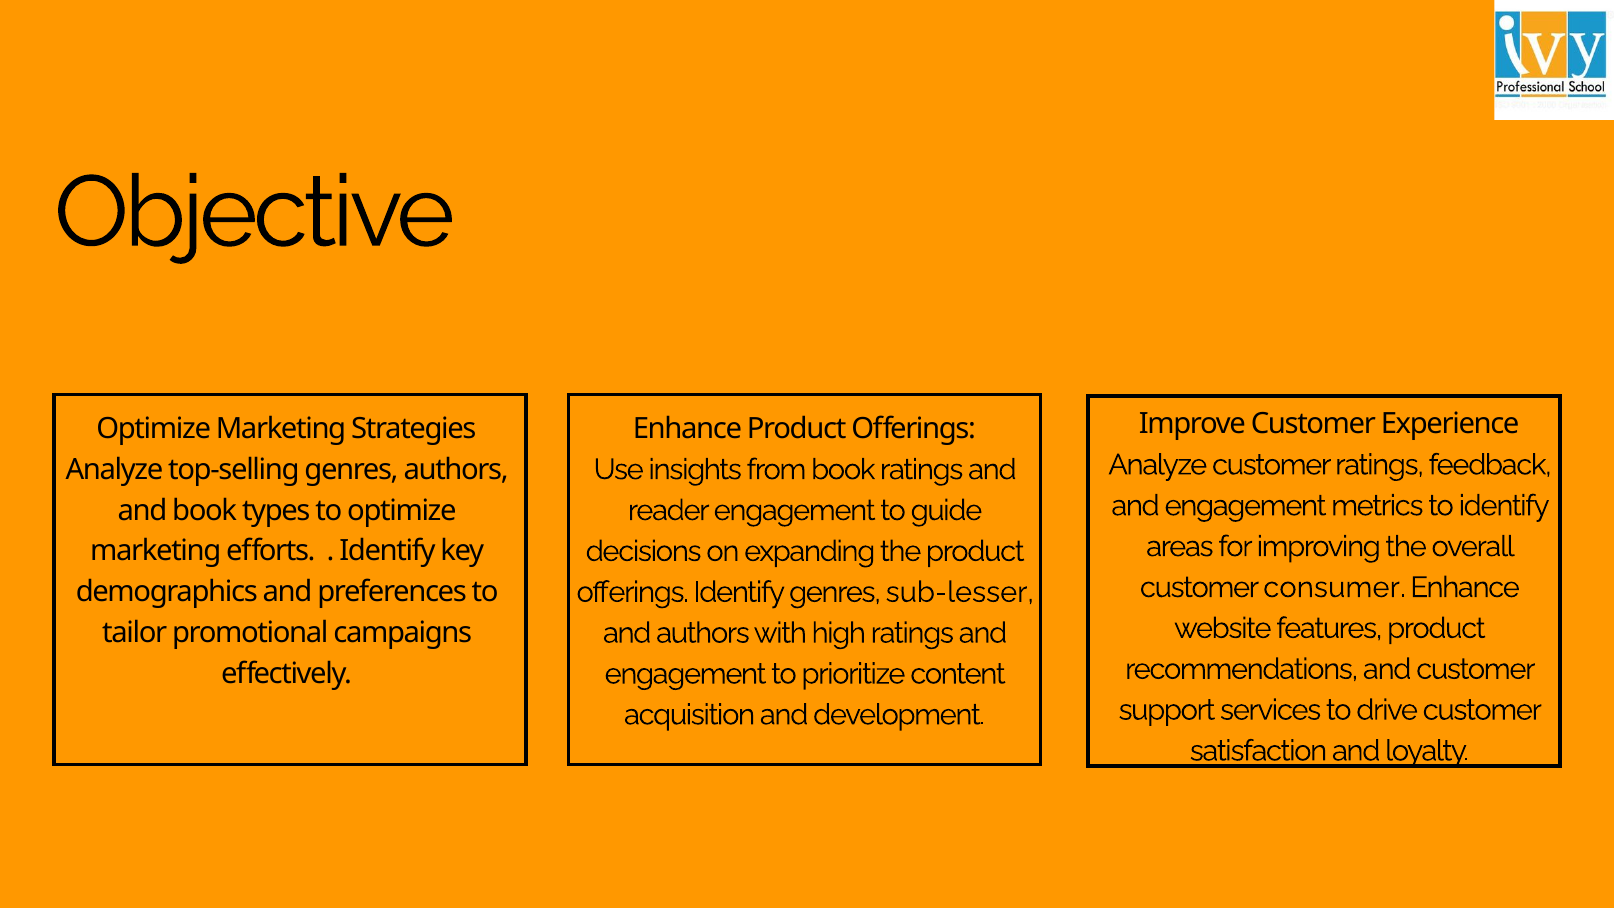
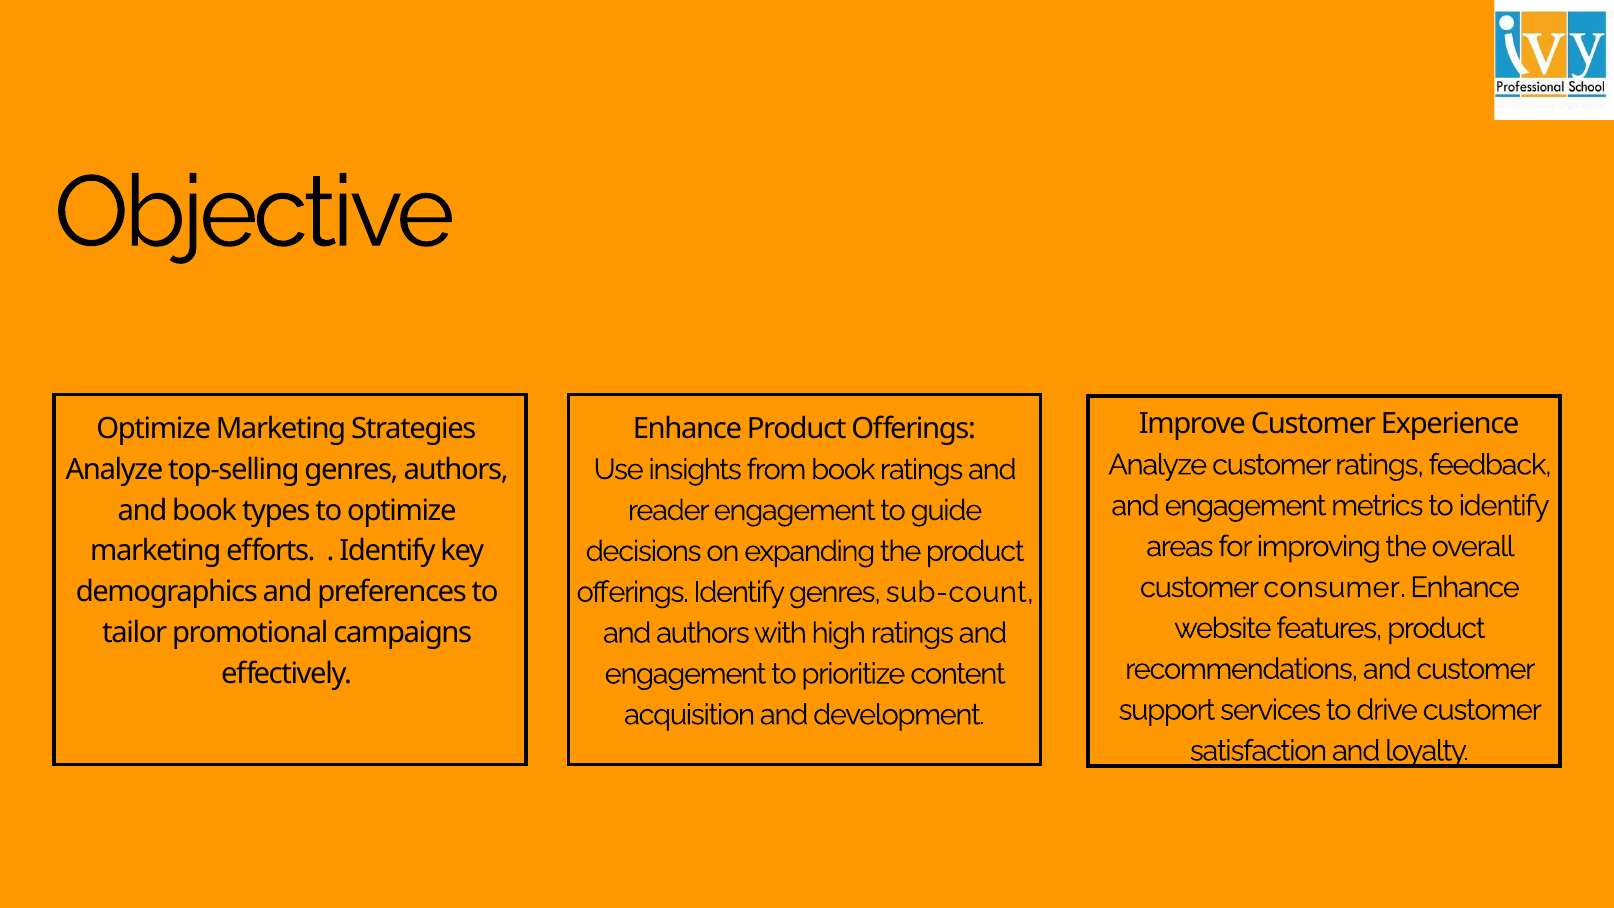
sub-lesser: sub-lesser -> sub-count
